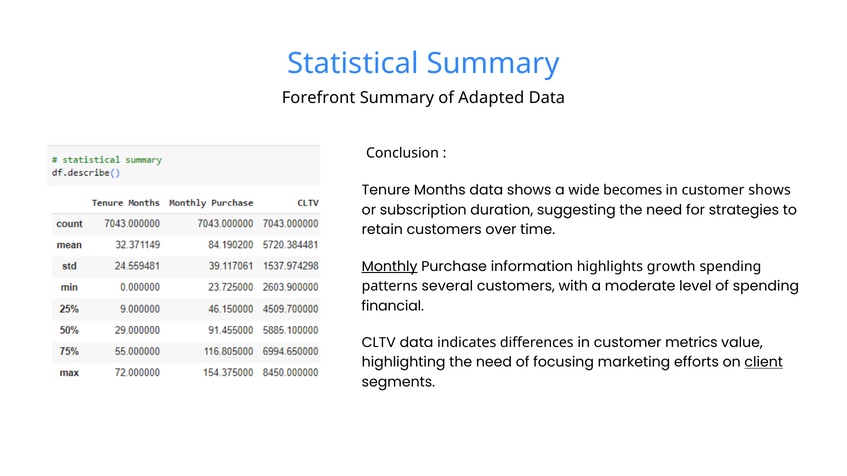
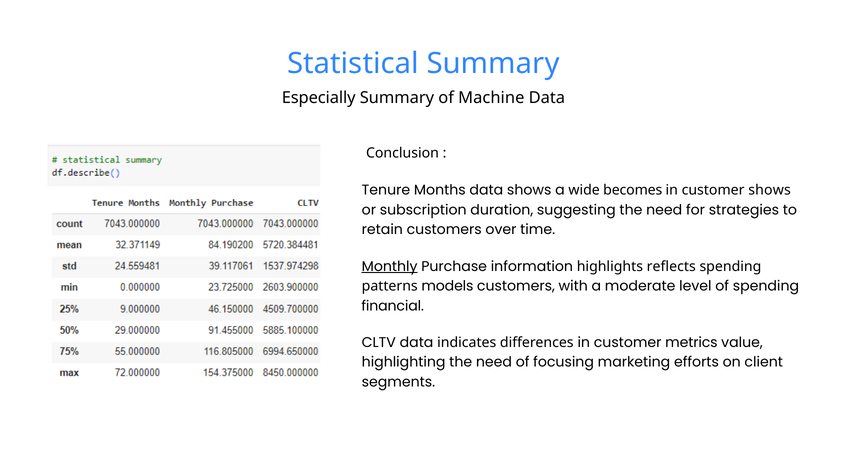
Forefront: Forefront -> Especially
Adapted: Adapted -> Machine
growth: growth -> reflects
several: several -> models
client underline: present -> none
